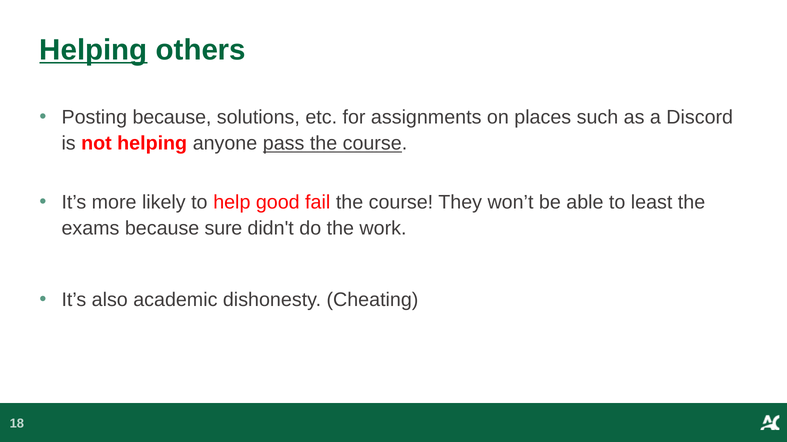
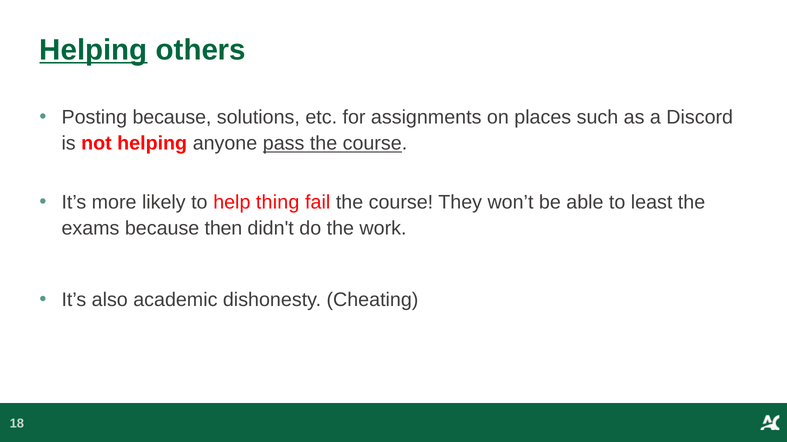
good: good -> thing
sure: sure -> then
